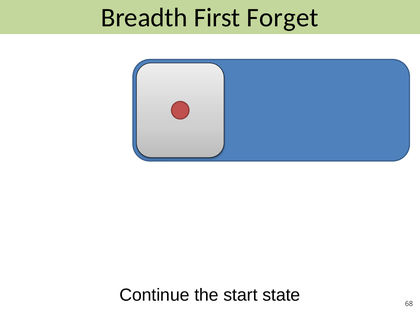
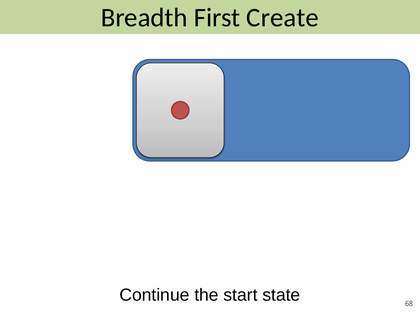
Forget: Forget -> Create
